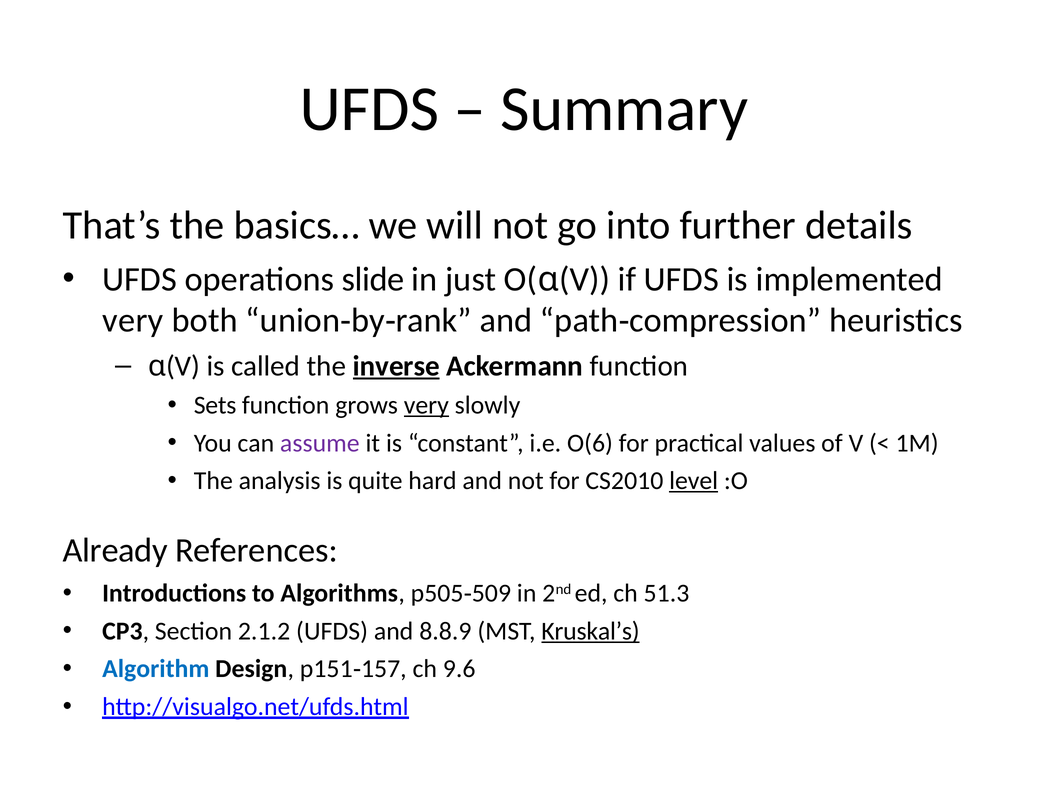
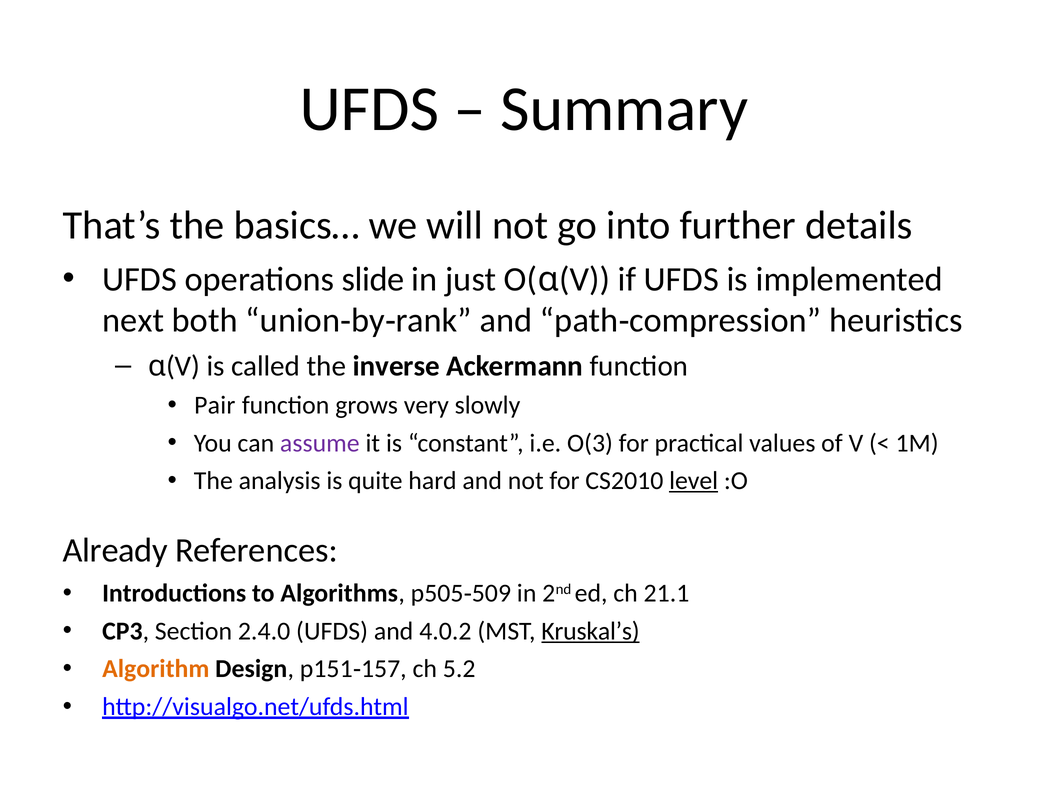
very at (133, 320): very -> next
inverse underline: present -> none
Sets: Sets -> Pair
very at (426, 405) underline: present -> none
O(6: O(6 -> O(3
51.3: 51.3 -> 21.1
2.1.2: 2.1.2 -> 2.4.0
8.8.9: 8.8.9 -> 4.0.2
Algorithm colour: blue -> orange
9.6: 9.6 -> 5.2
